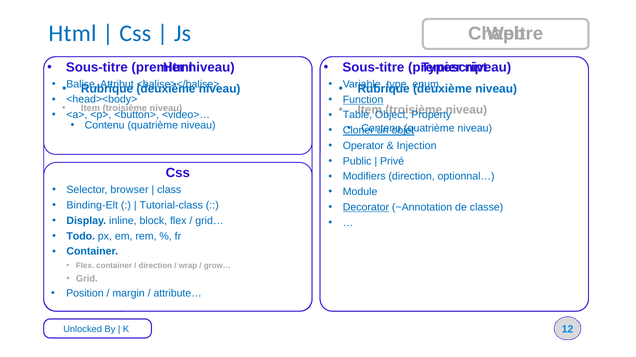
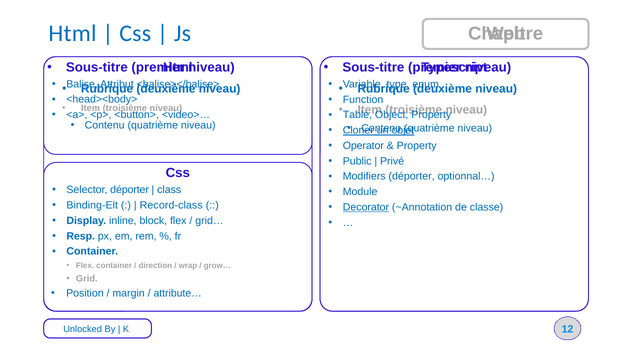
Function underline: present -> none
Injection at (417, 146): Injection -> Property
Modifiers direction: direction -> déporter
Selector browser: browser -> déporter
Tutorial-class: Tutorial-class -> Record-class
Todo: Todo -> Resp
